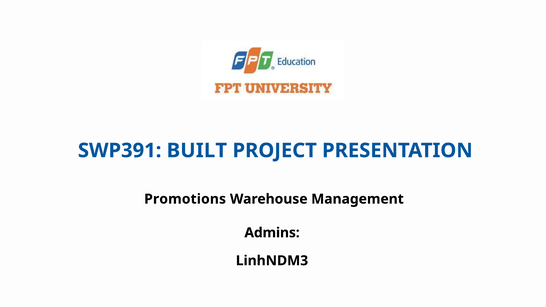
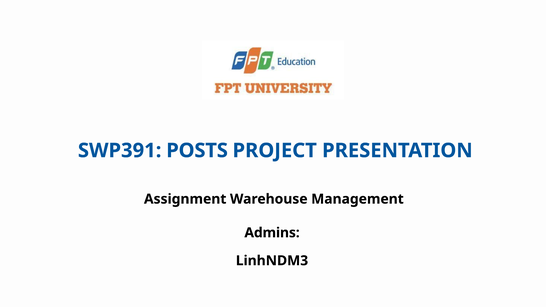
BUILT: BUILT -> POSTS
Promotions: Promotions -> Assignment
